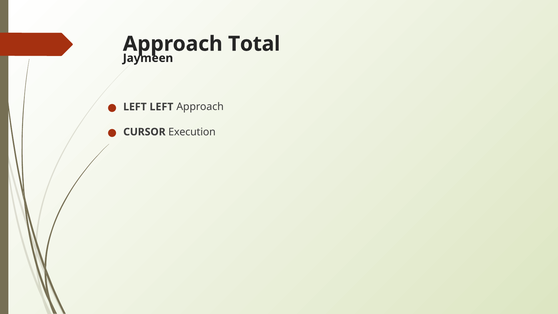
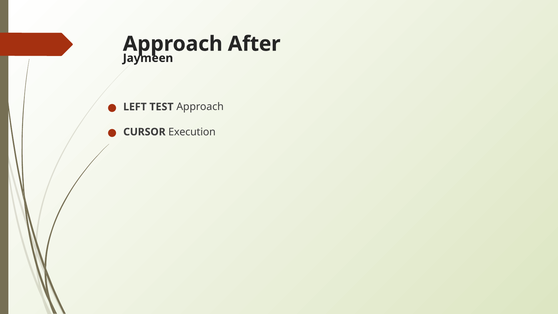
Total: Total -> After
LEFT LEFT: LEFT -> TEST
